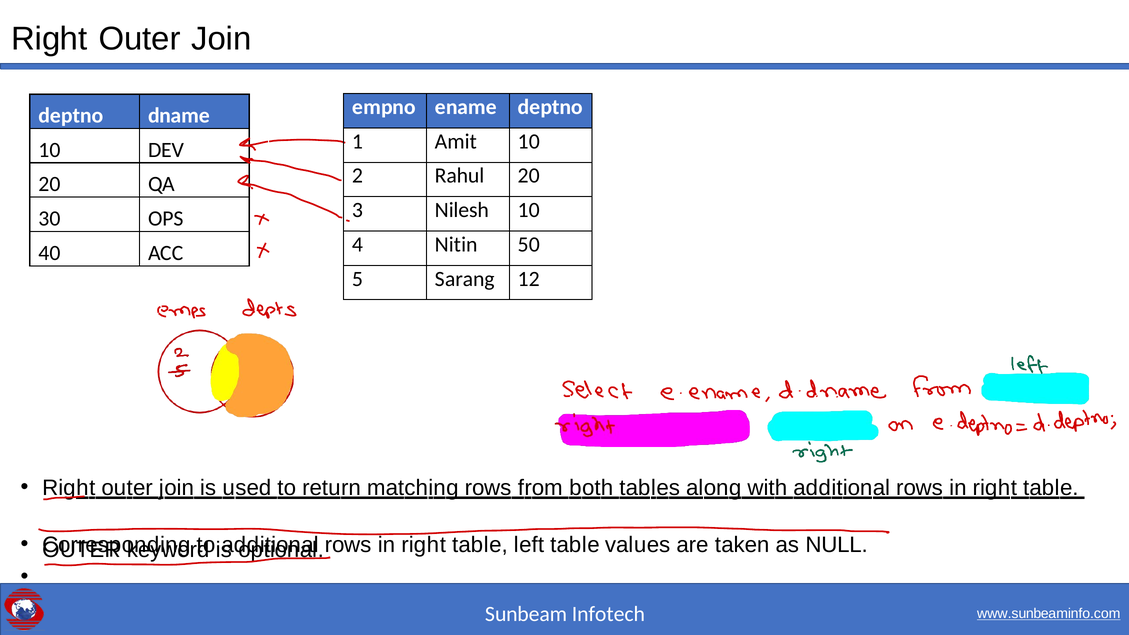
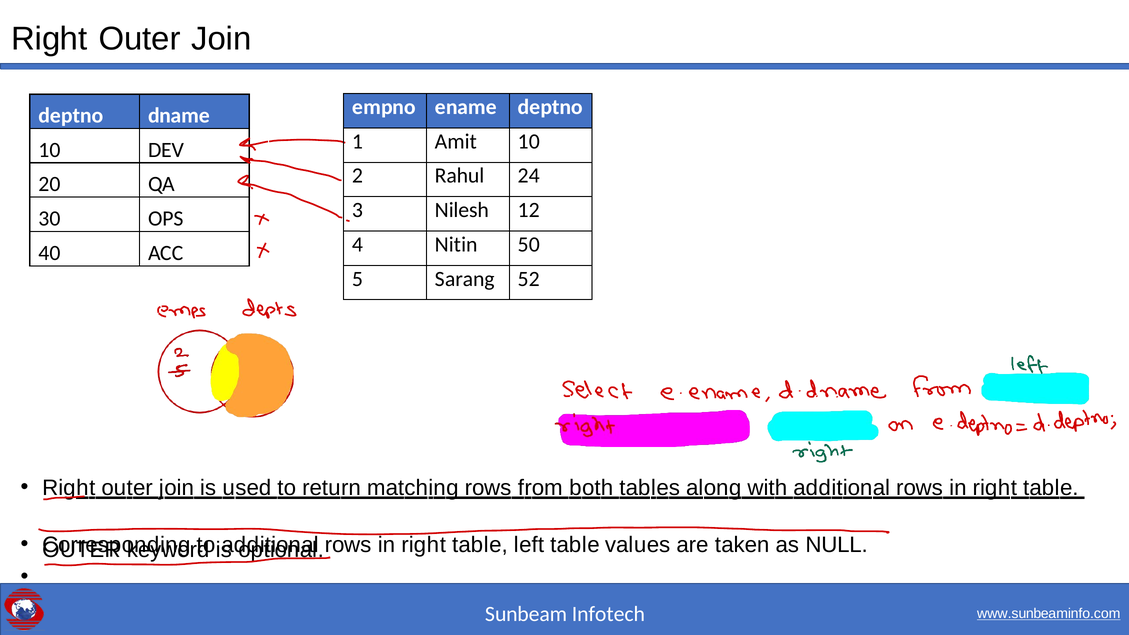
Rahul 20: 20 -> 24
Nilesh 10: 10 -> 12
12: 12 -> 52
